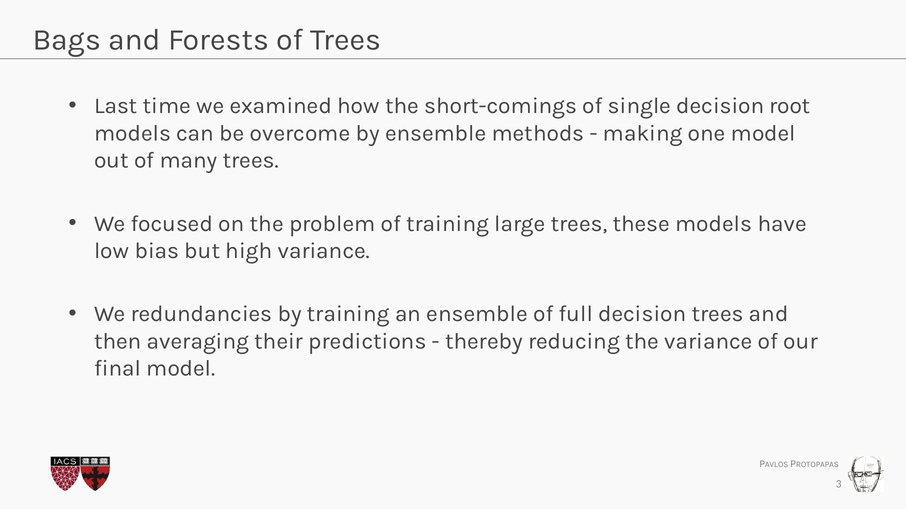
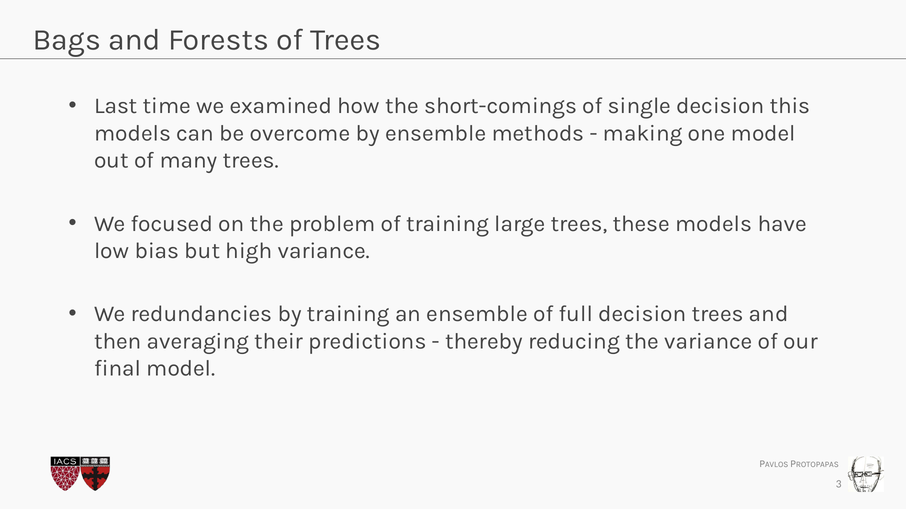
root: root -> this
